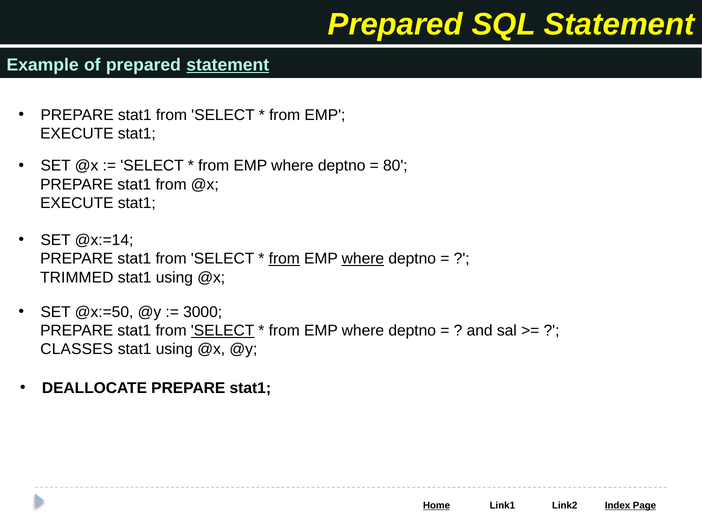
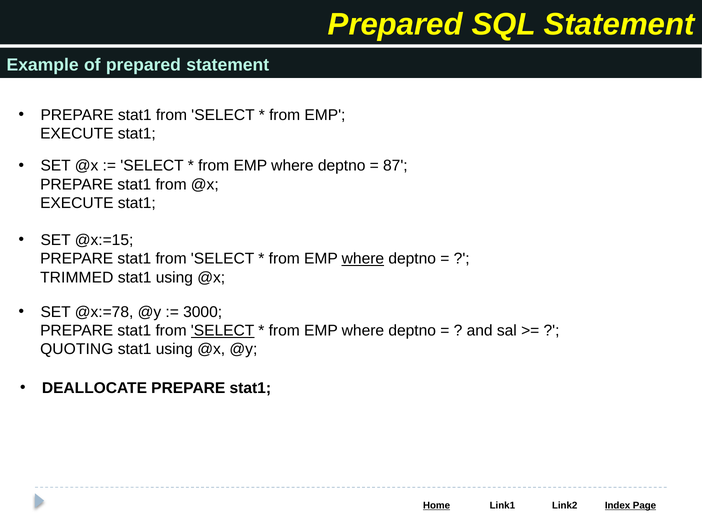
statement at (228, 65) underline: present -> none
80: 80 -> 87
@x:=14: @x:=14 -> @x:=15
from at (284, 259) underline: present -> none
@x:=50: @x:=50 -> @x:=78
CLASSES: CLASSES -> QUOTING
